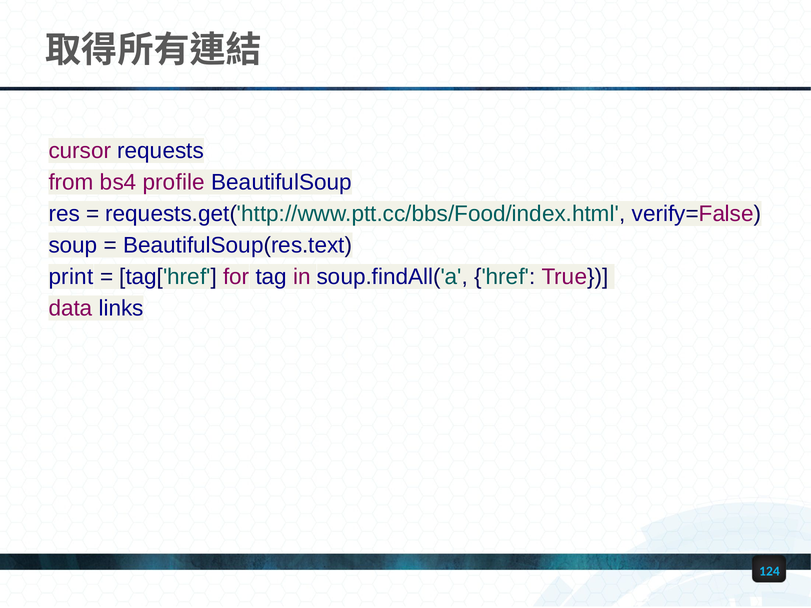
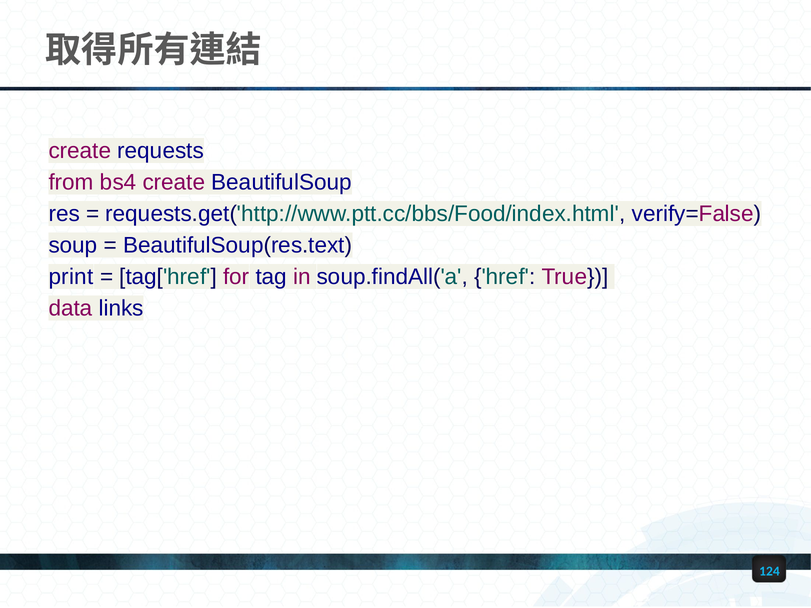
cursor at (80, 151): cursor -> create
bs4 profile: profile -> create
